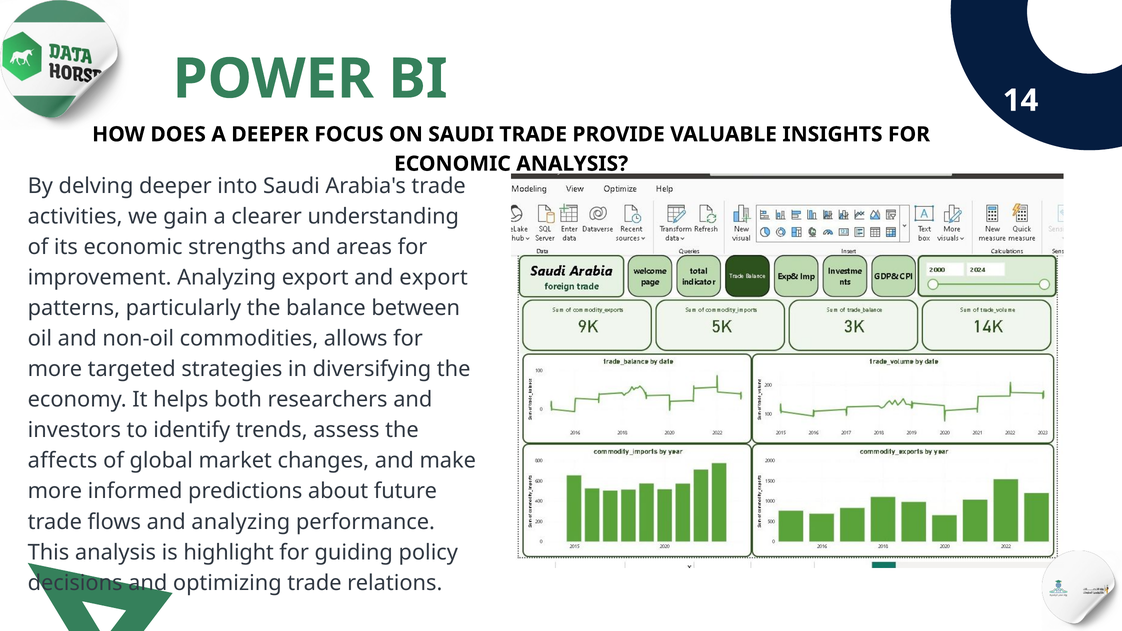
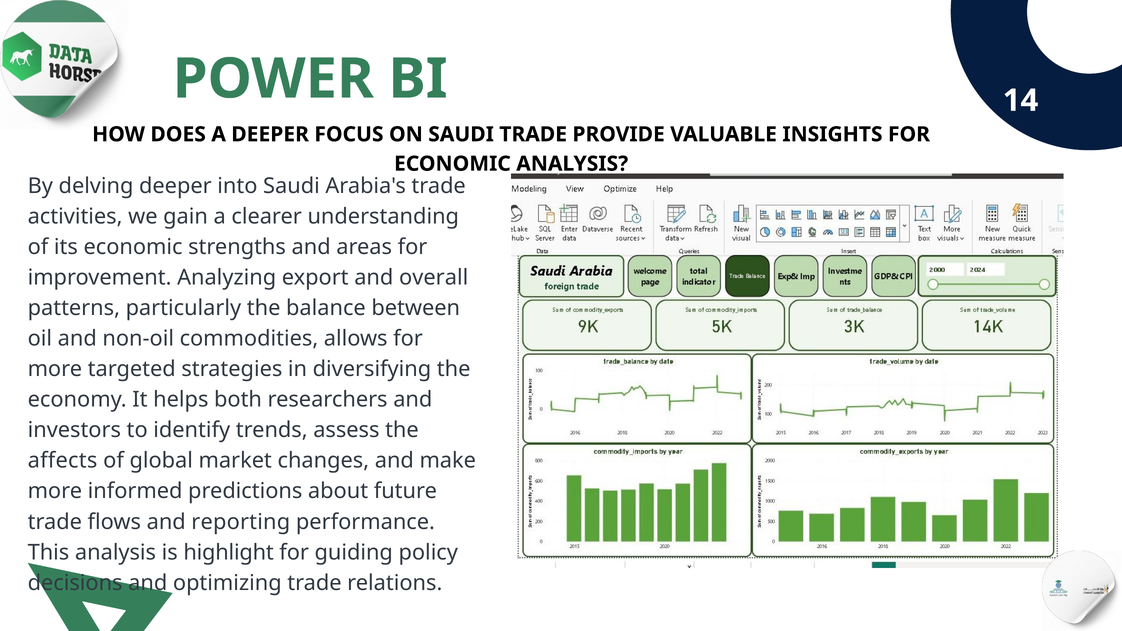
and export: export -> overall
and analyzing: analyzing -> reporting
